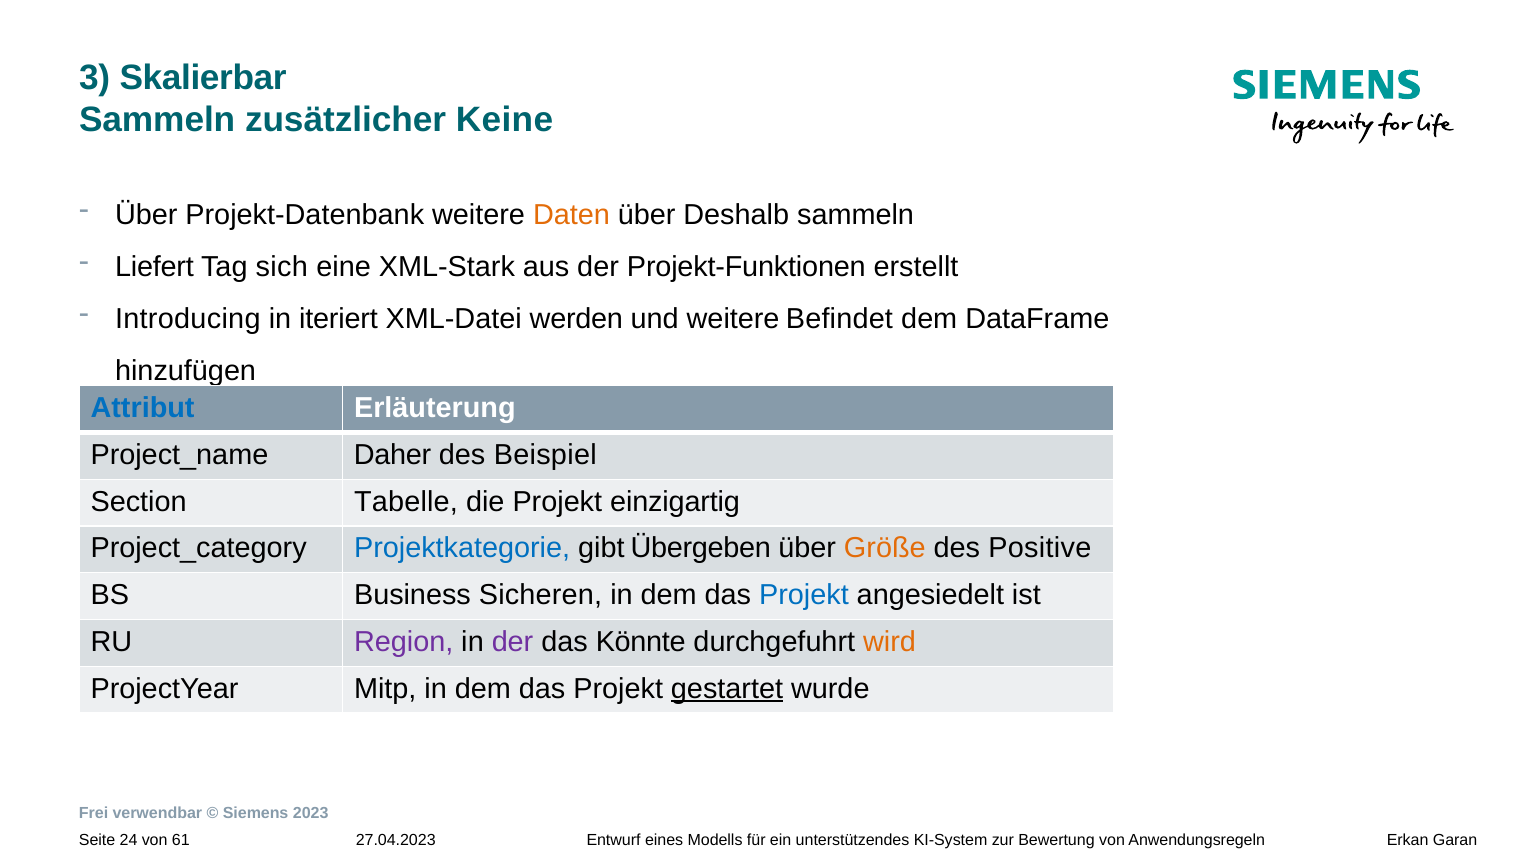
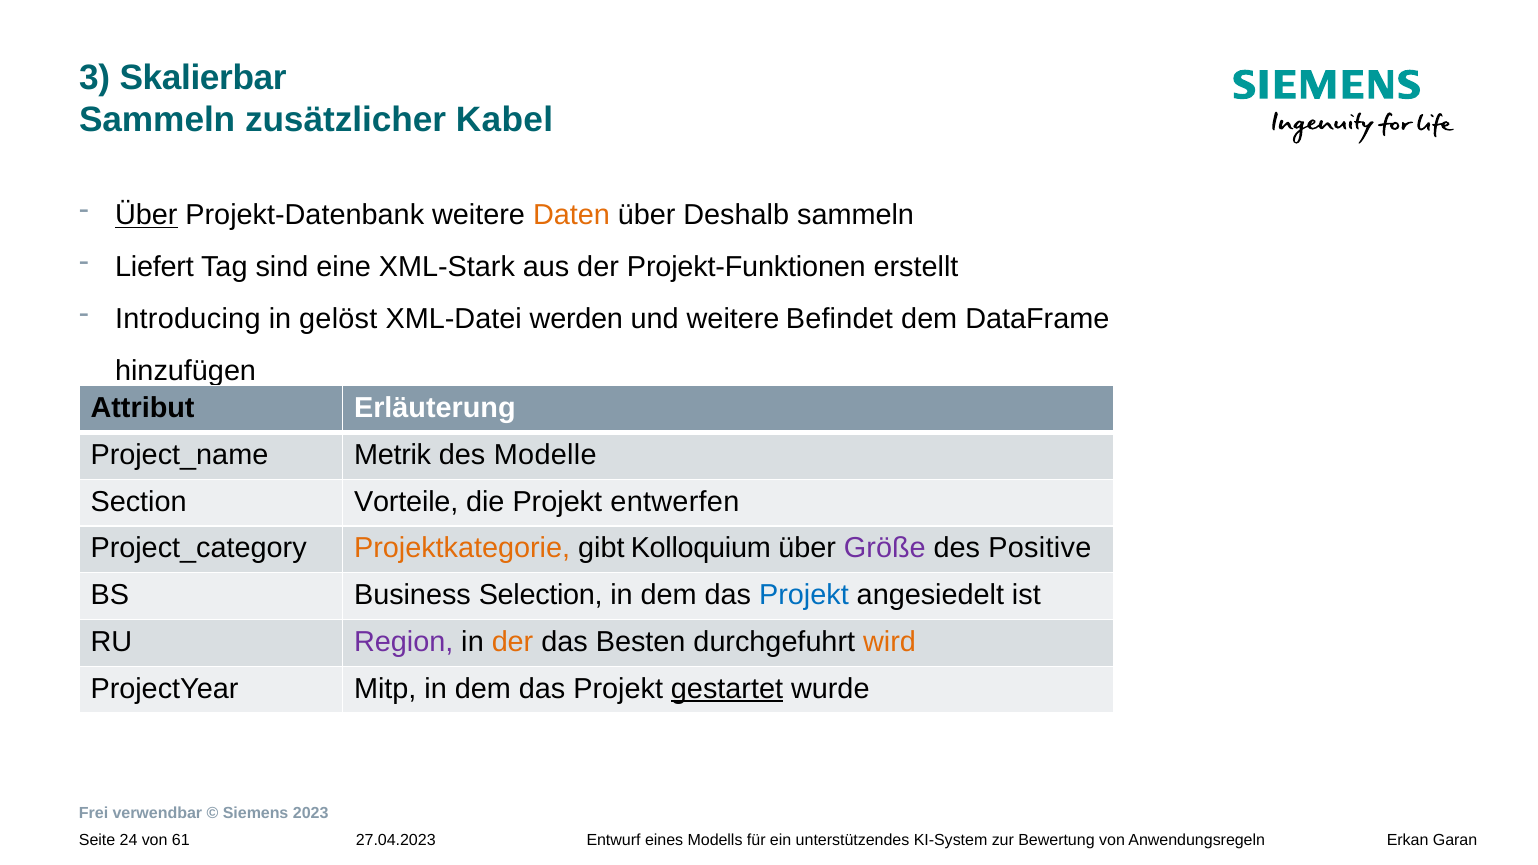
Keine: Keine -> Kabel
Über at (146, 215) underline: none -> present
sich: sich -> sind
iteriert: iteriert -> gelöst
Attribut colour: blue -> black
Daher: Daher -> Metrik
Beispiel: Beispiel -> Modelle
Tabelle: Tabelle -> Vorteile
einzigartig: einzigartig -> entwerfen
Projektkategorie colour: blue -> orange
Übergeben: Übergeben -> Kolloquium
Größe colour: orange -> purple
Sicheren: Sicheren -> Selection
der at (513, 642) colour: purple -> orange
Könnte: Könnte -> Besten
